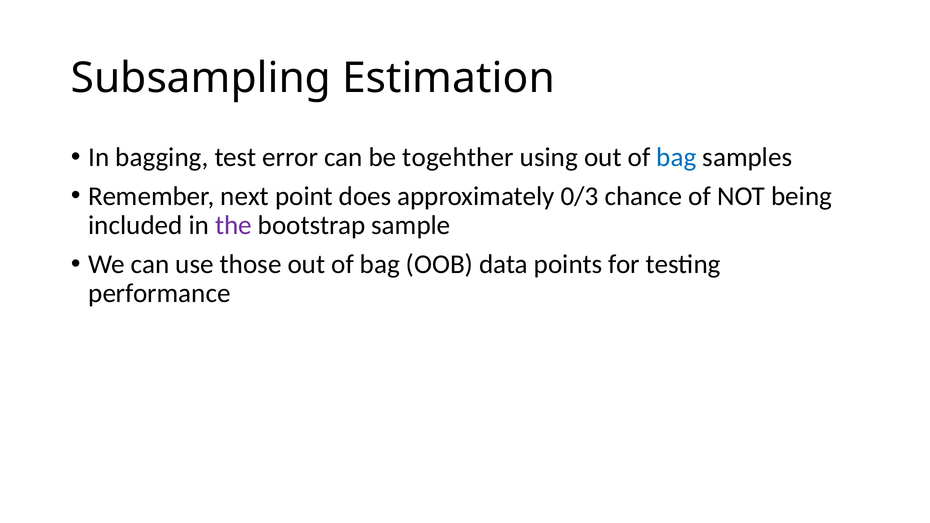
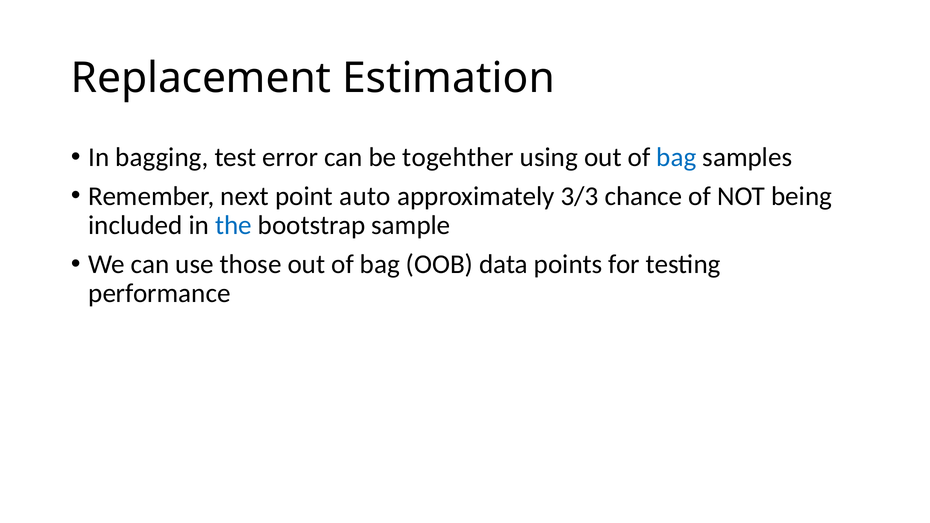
Subsampling: Subsampling -> Replacement
does: does -> auto
0/3: 0/3 -> 3/3
the colour: purple -> blue
